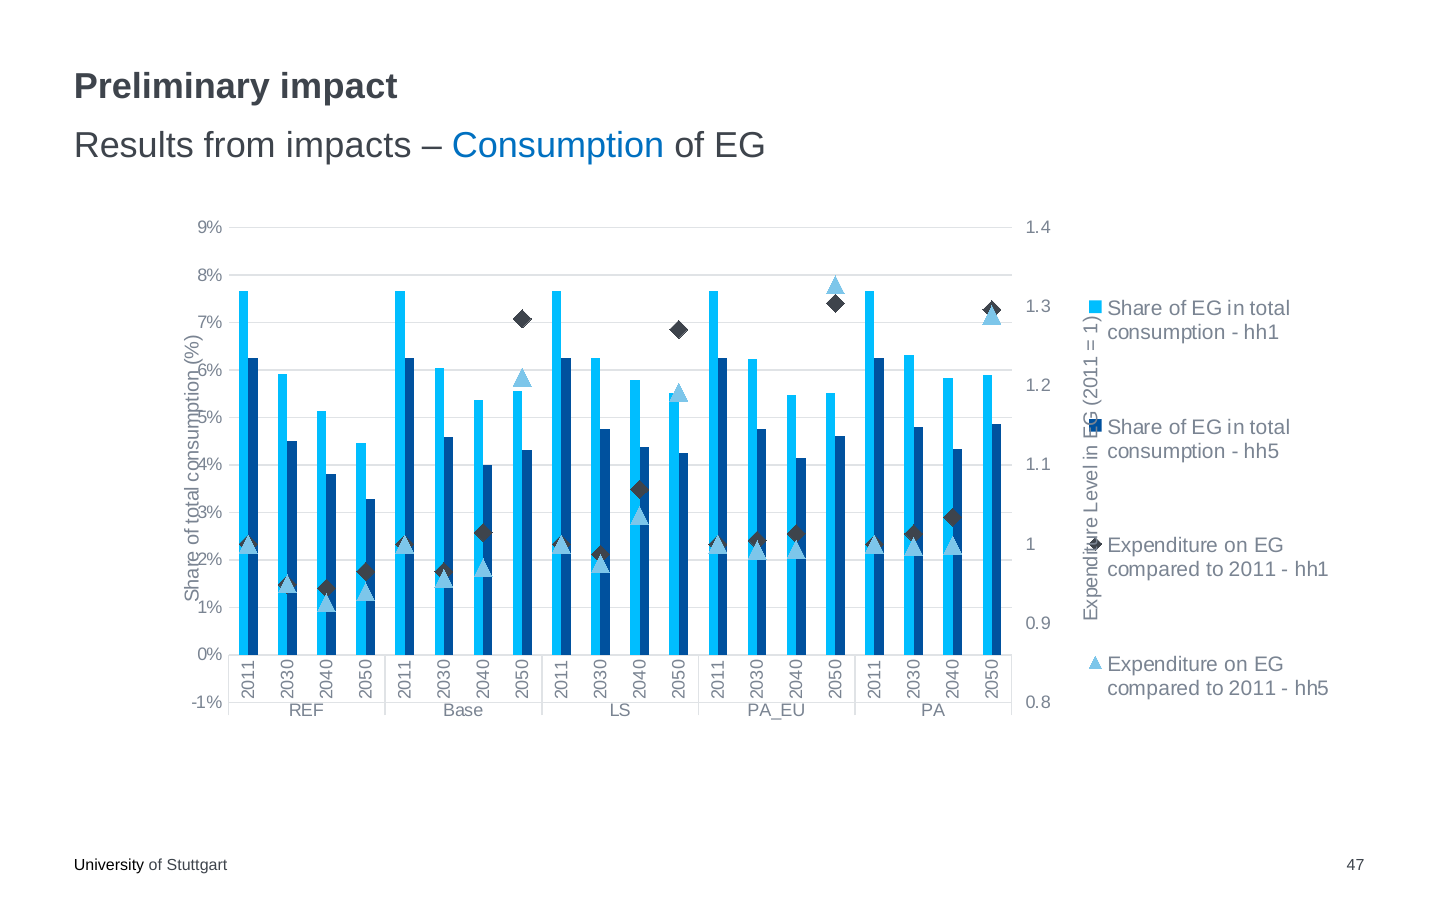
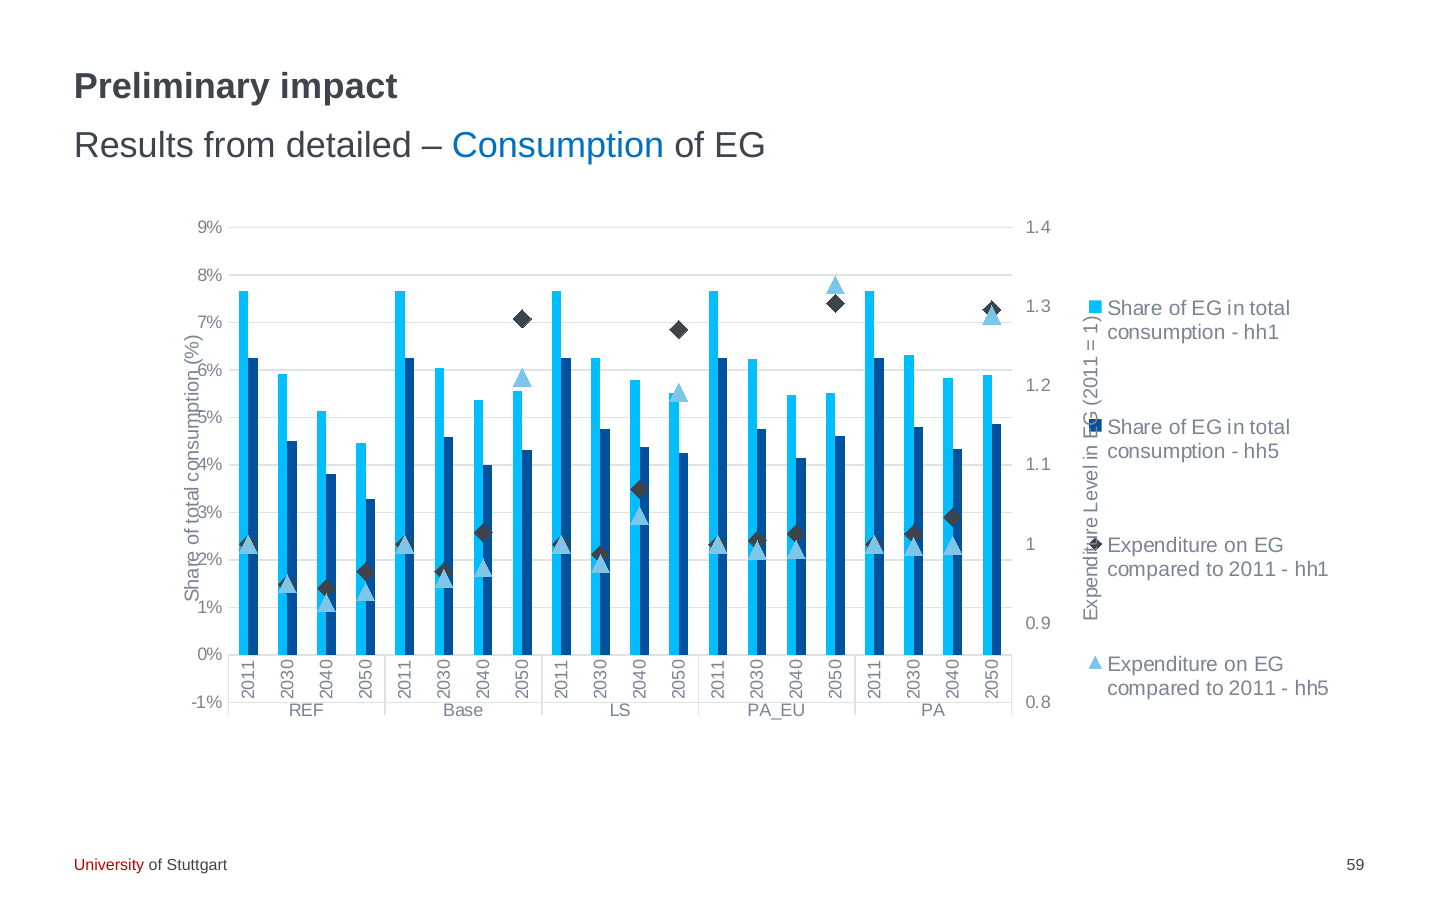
impacts: impacts -> detailed
University colour: black -> red
47: 47 -> 59
